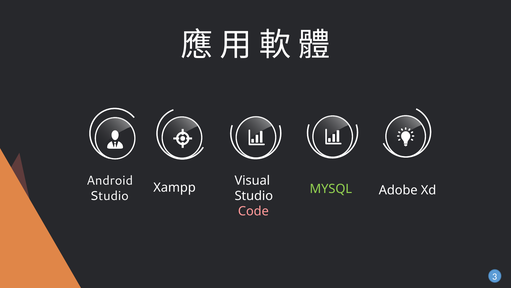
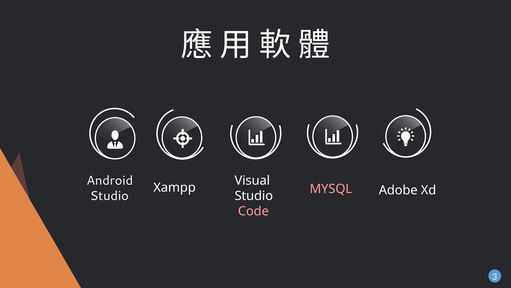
MYSQL colour: light green -> pink
